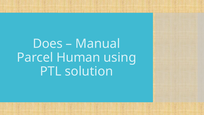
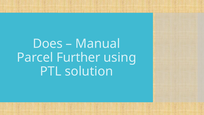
Human: Human -> Further
